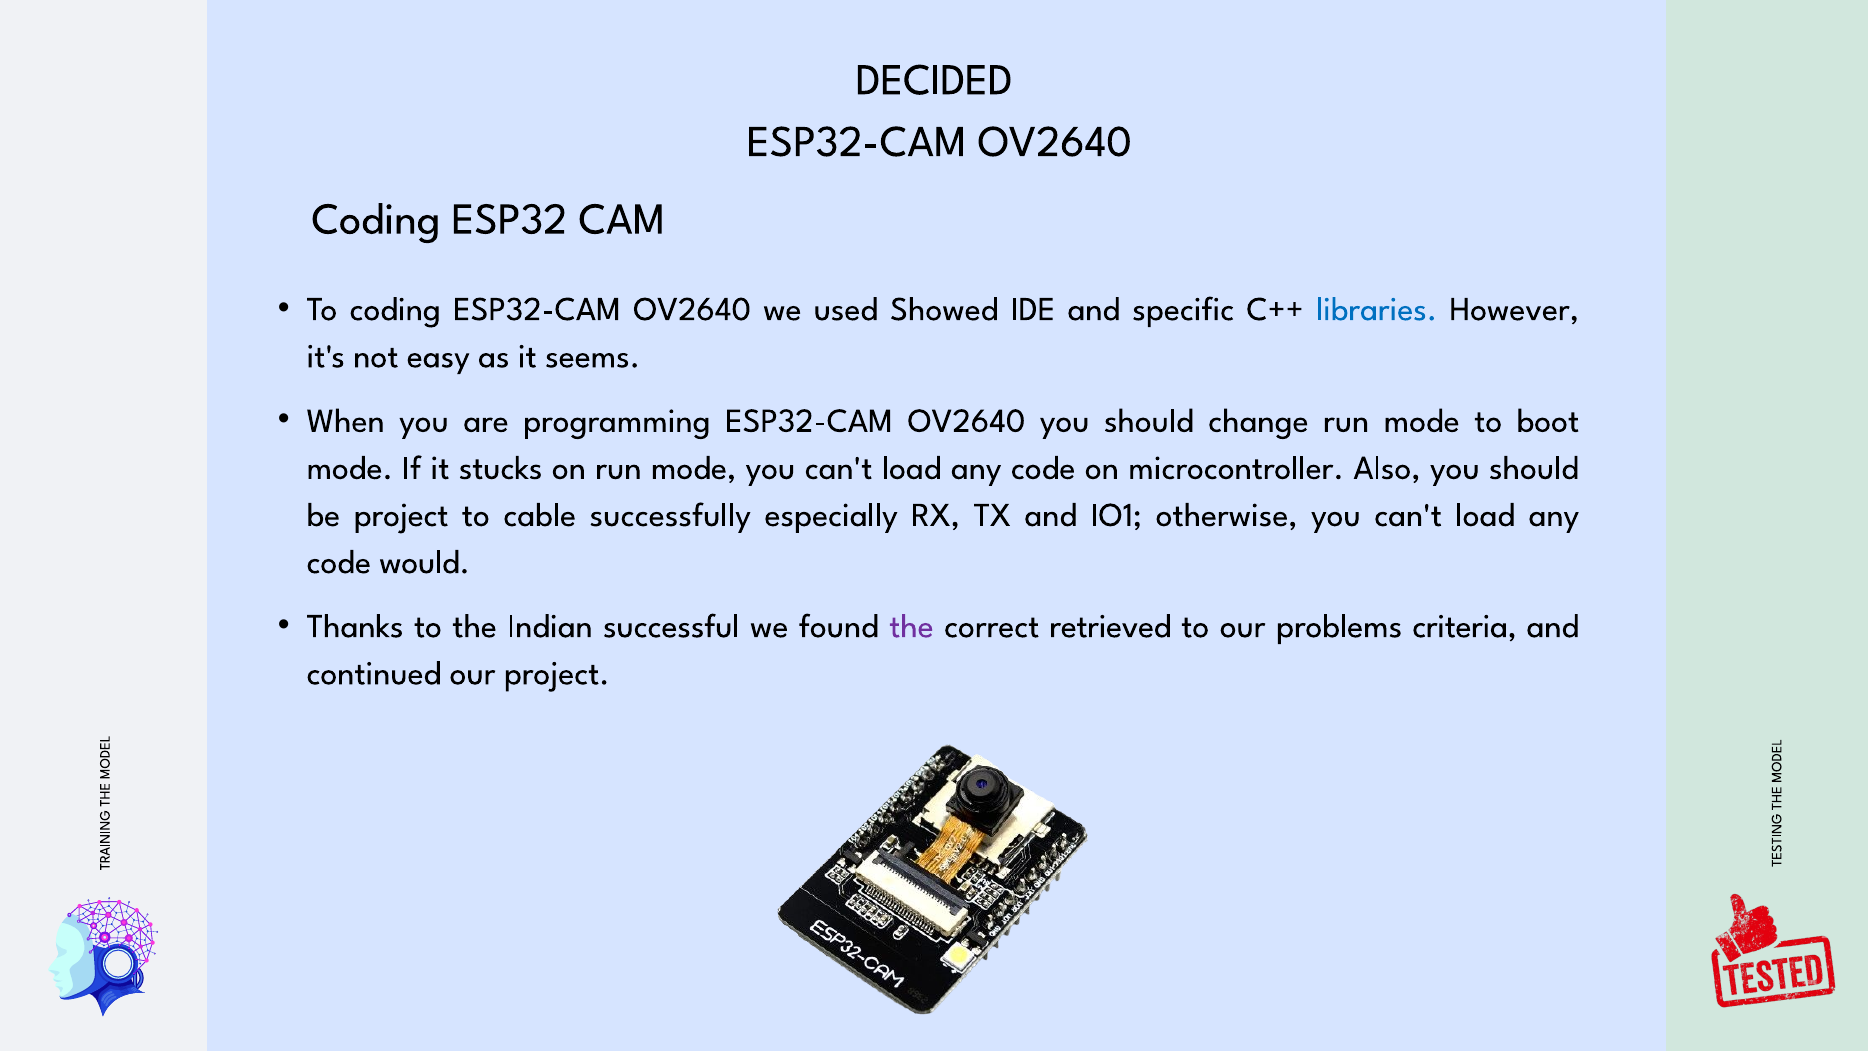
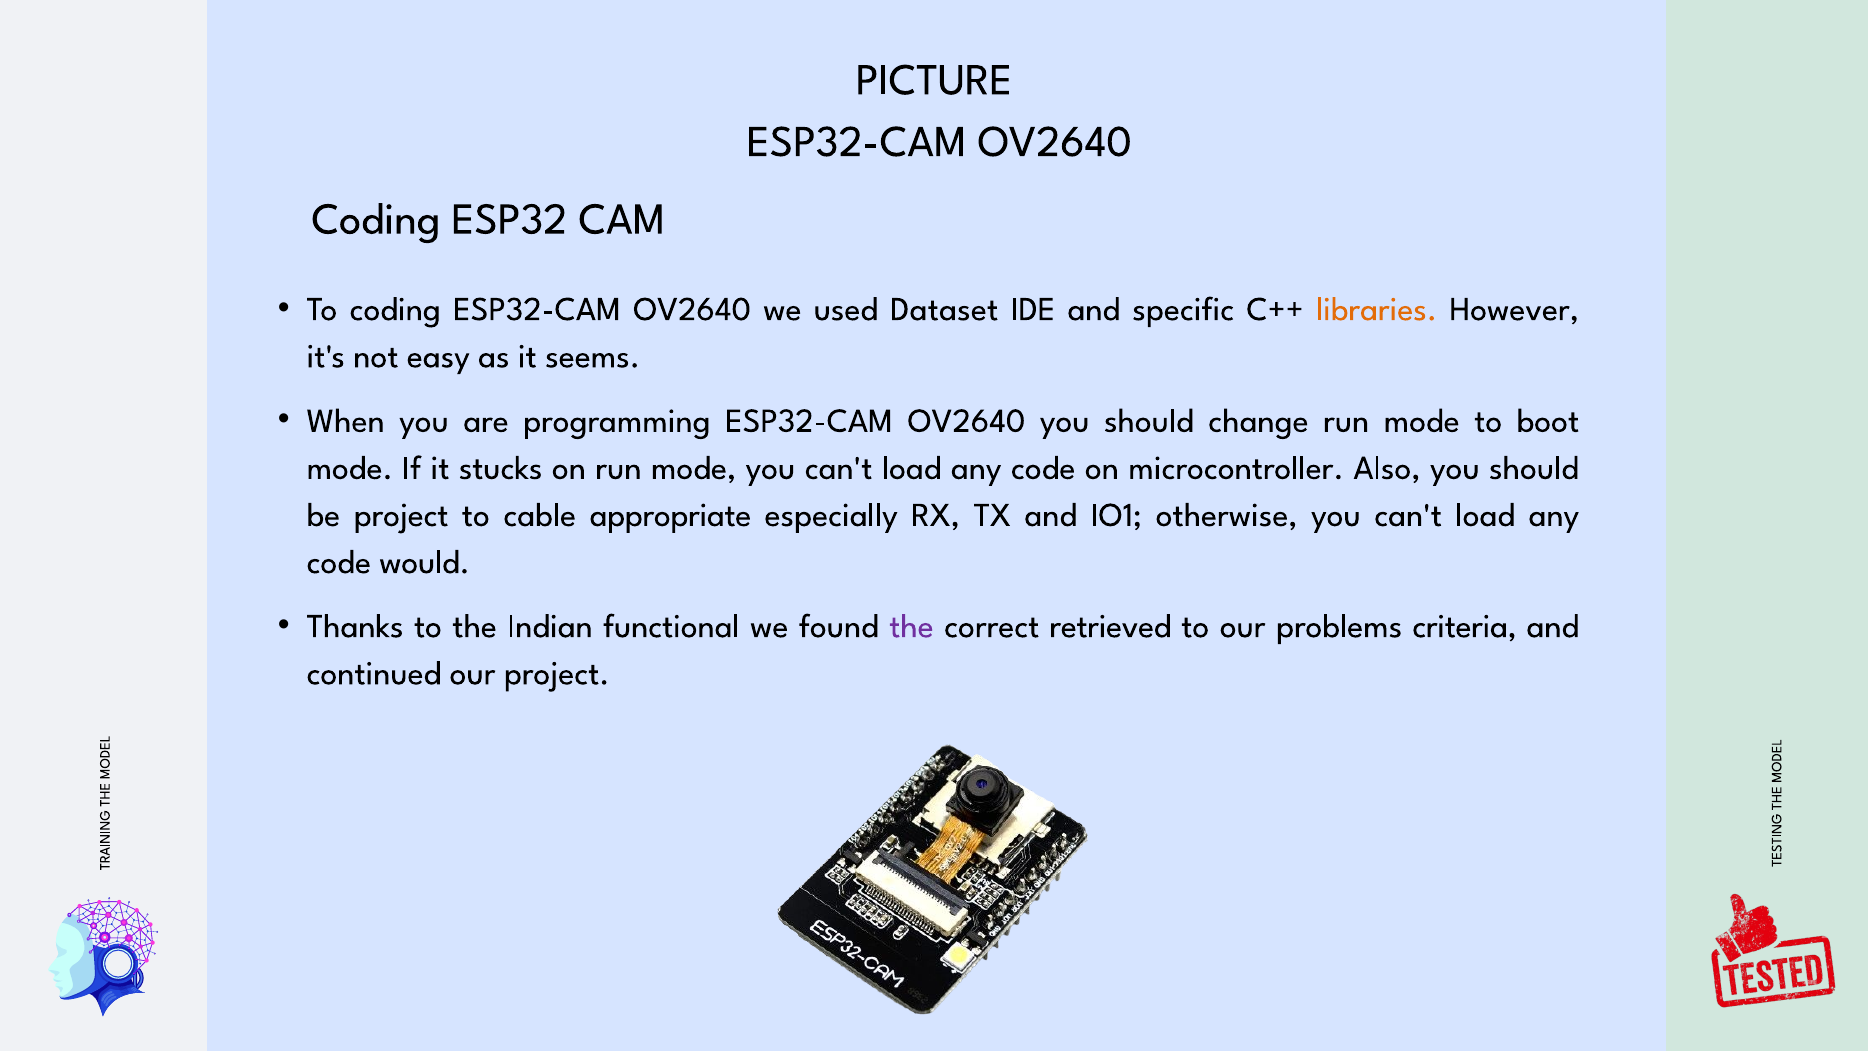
DECIDED: DECIDED -> PICTURE
Showed: Showed -> Dataset
libraries colour: blue -> orange
successfully: successfully -> appropriate
successful: successful -> functional
